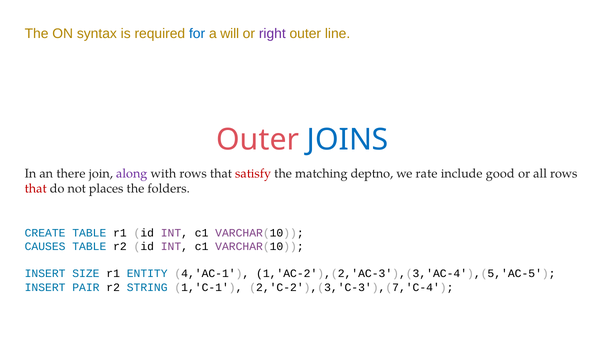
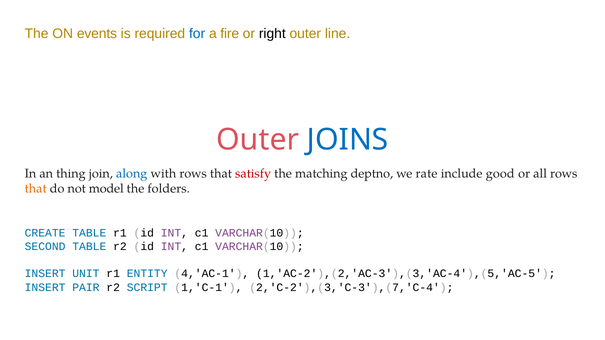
syntax: syntax -> events
will: will -> fire
right colour: purple -> black
there: there -> thing
along colour: purple -> blue
that at (36, 189) colour: red -> orange
places: places -> model
CAUSES: CAUSES -> SECOND
SIZE: SIZE -> UNIT
STRING: STRING -> SCRIPT
